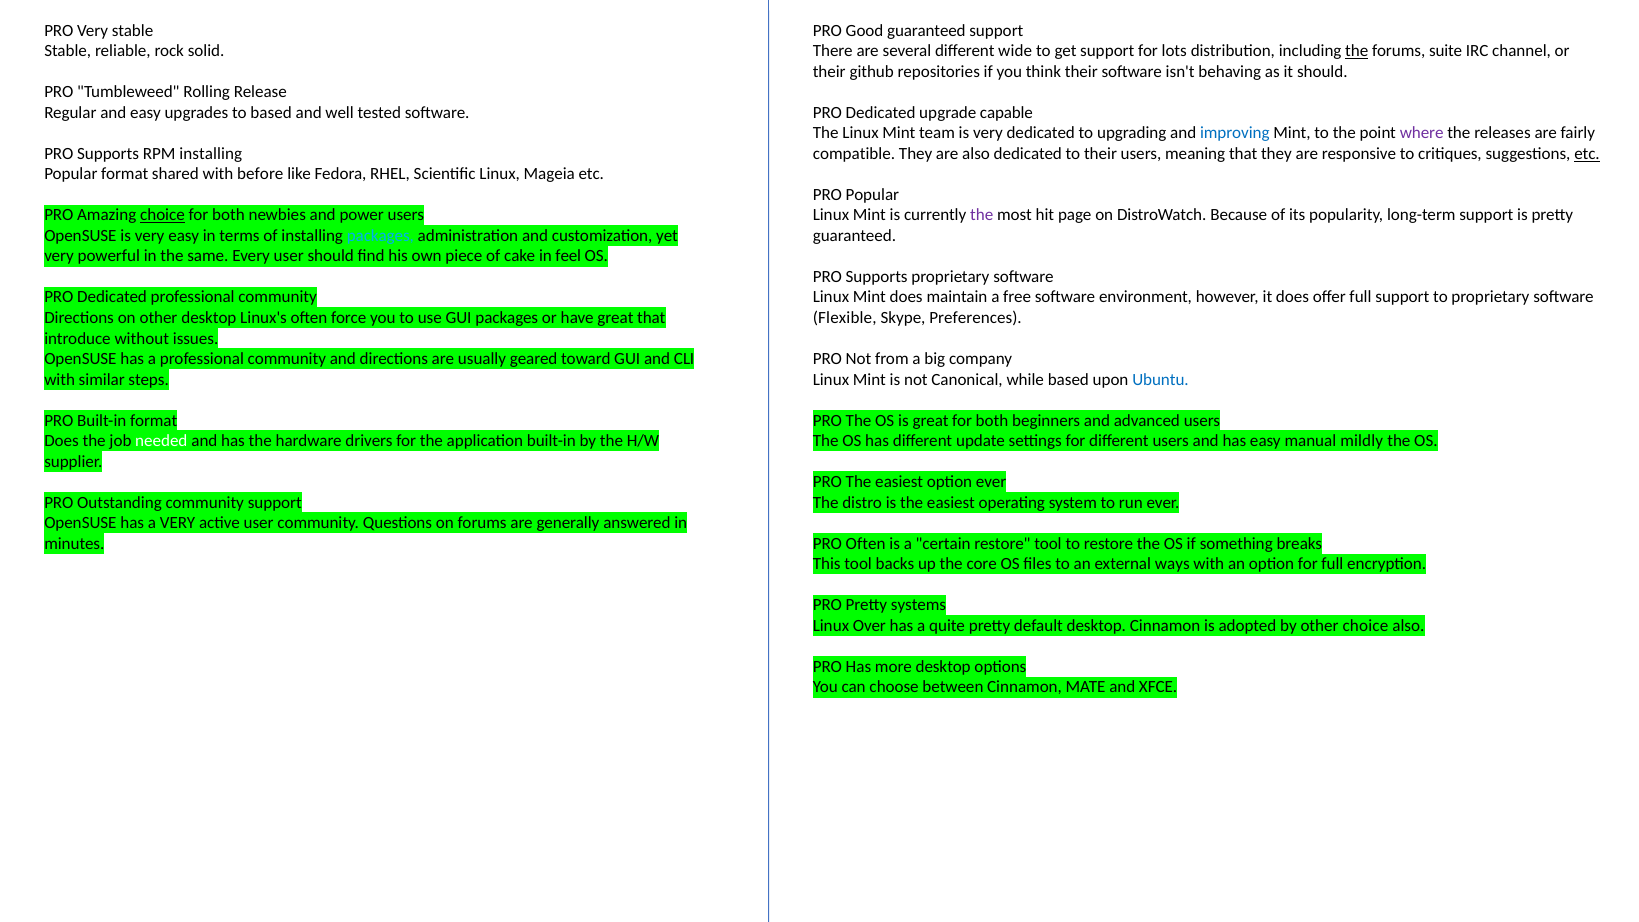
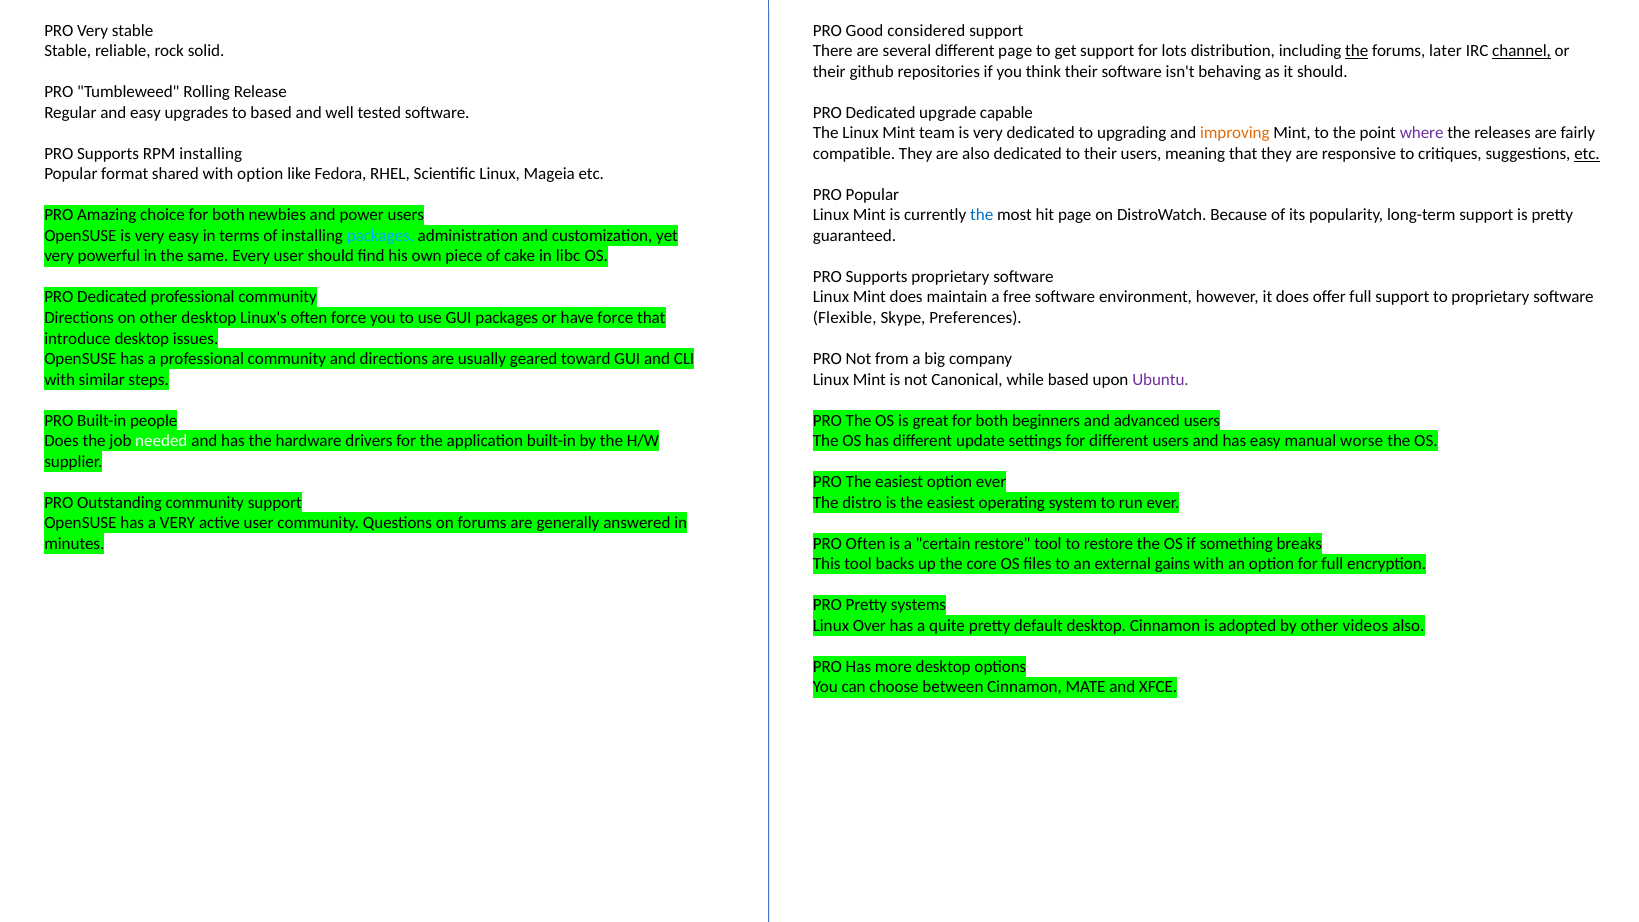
Good guaranteed: guaranteed -> considered
different wide: wide -> page
suite: suite -> later
channel underline: none -> present
improving colour: blue -> orange
with before: before -> option
choice at (162, 215) underline: present -> none
the at (982, 215) colour: purple -> blue
feel: feel -> libc
have great: great -> force
introduce without: without -> desktop
Ubuntu colour: blue -> purple
Built-in format: format -> people
mildly: mildly -> worse
ways: ways -> gains
other choice: choice -> videos
